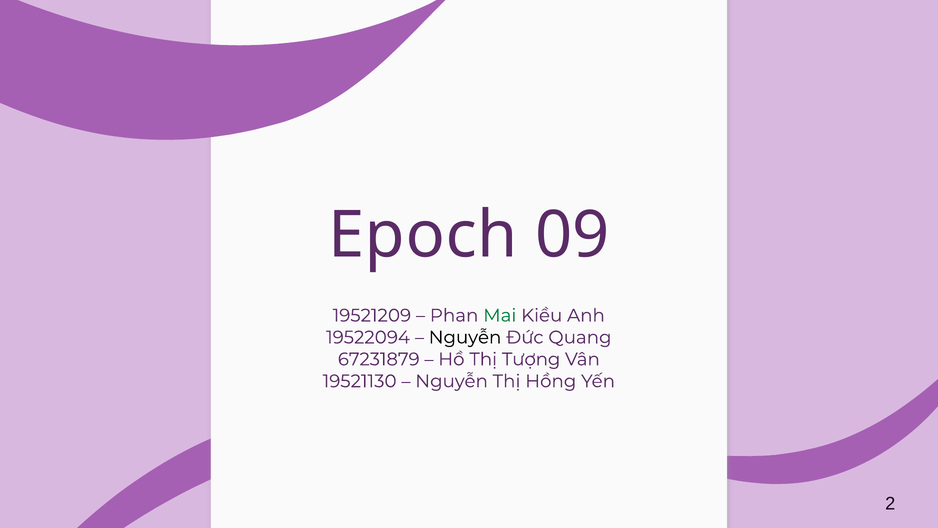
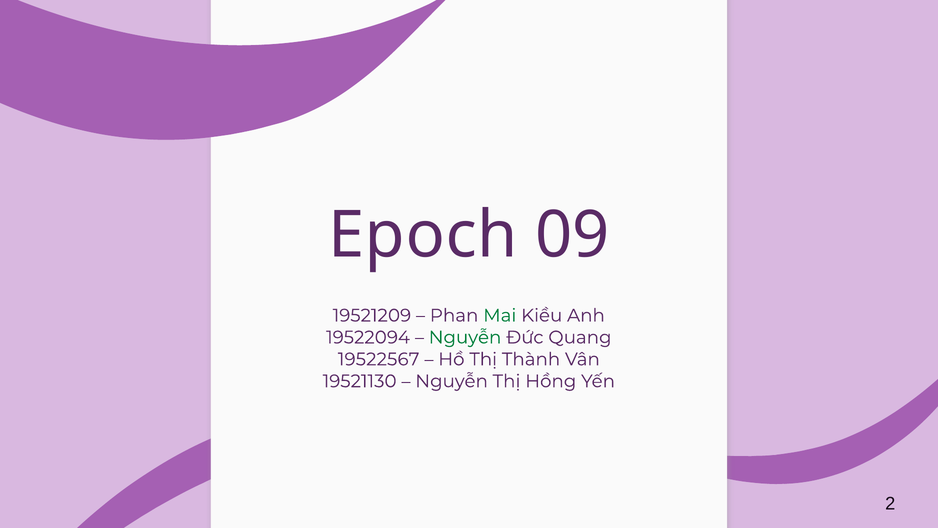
Nguyễn at (465, 337) colour: black -> green
67231879: 67231879 -> 19522567
Tượng: Tượng -> Thành
